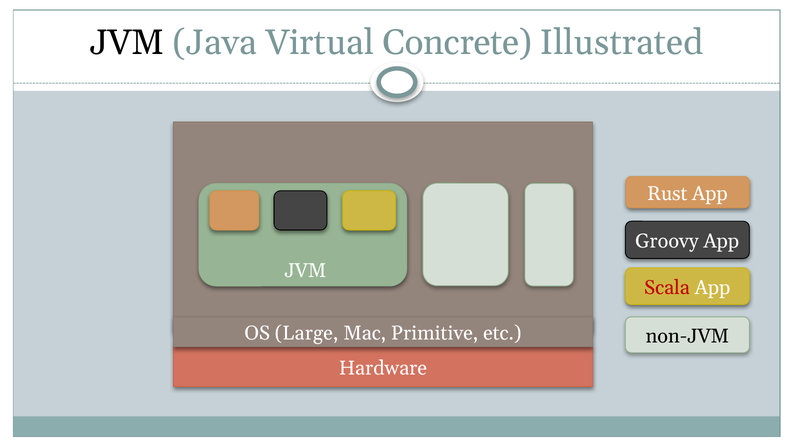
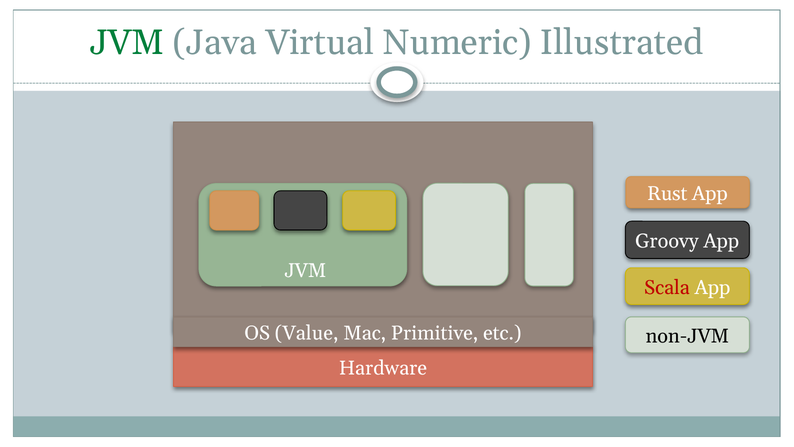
JVM at (127, 42) colour: black -> green
Concrete: Concrete -> Numeric
Large: Large -> Value
